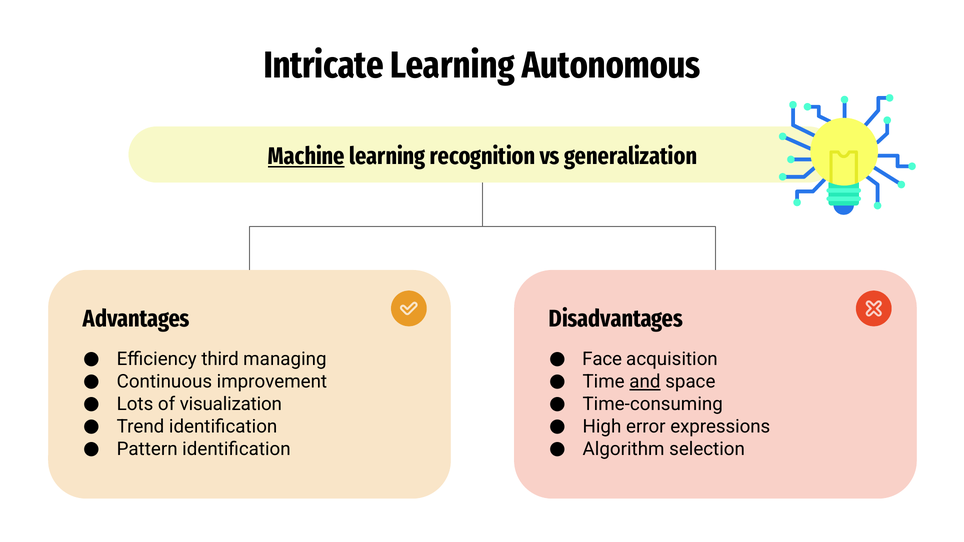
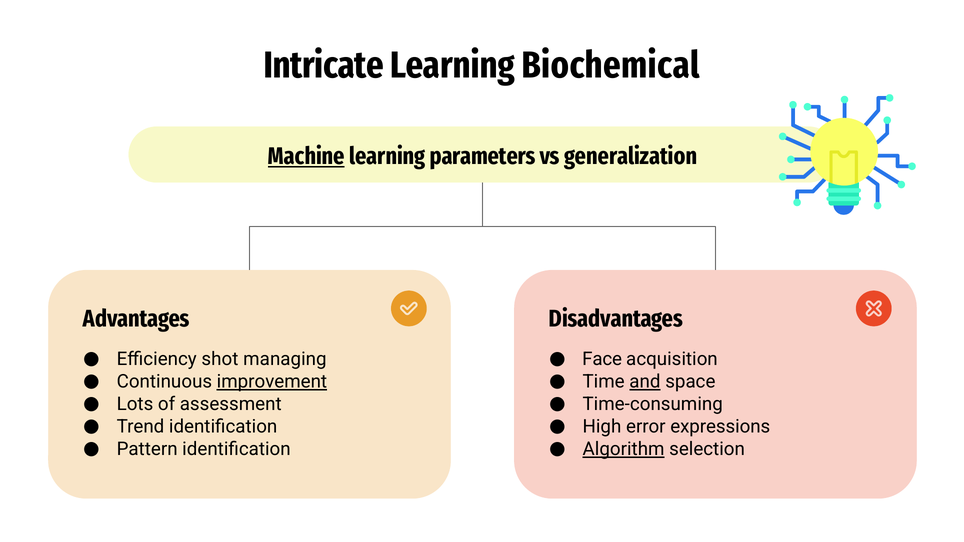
Autonomous: Autonomous -> Biochemical
recognition: recognition -> parameters
third: third -> shot
improvement underline: none -> present
visualization: visualization -> assessment
Algorithm underline: none -> present
